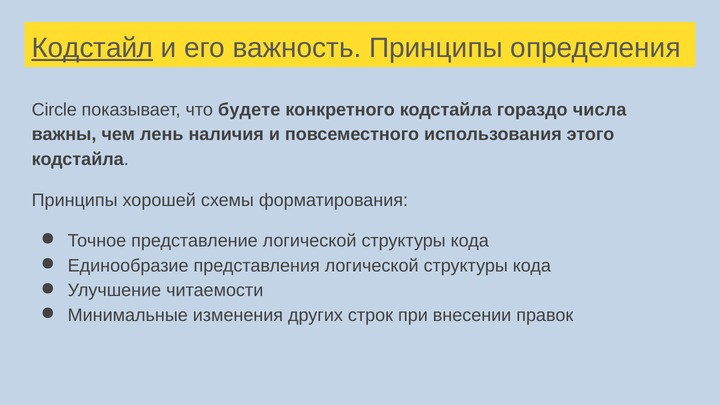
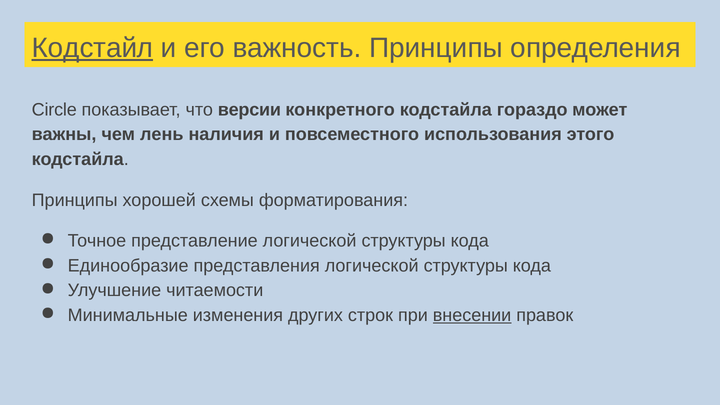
будете: будете -> версии
числа: числа -> может
внесении underline: none -> present
